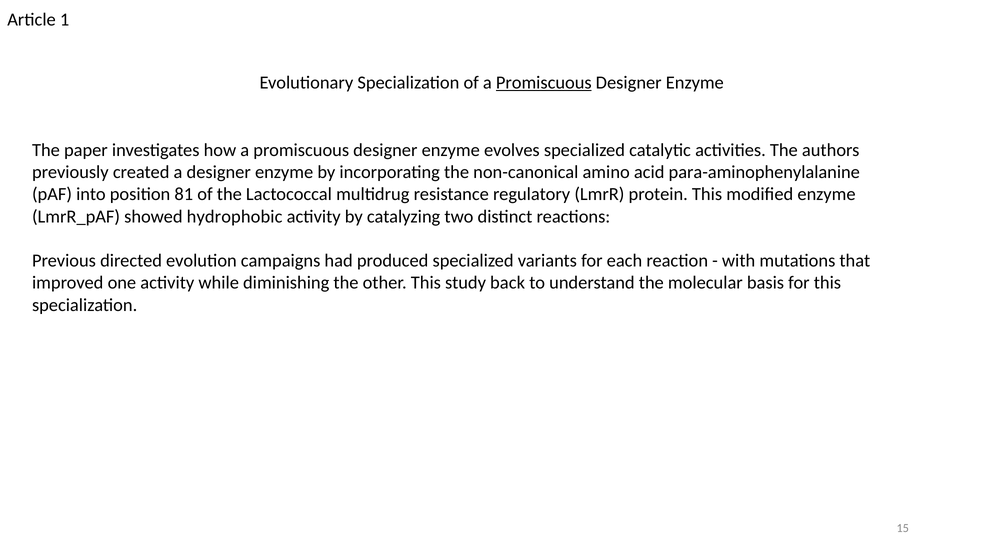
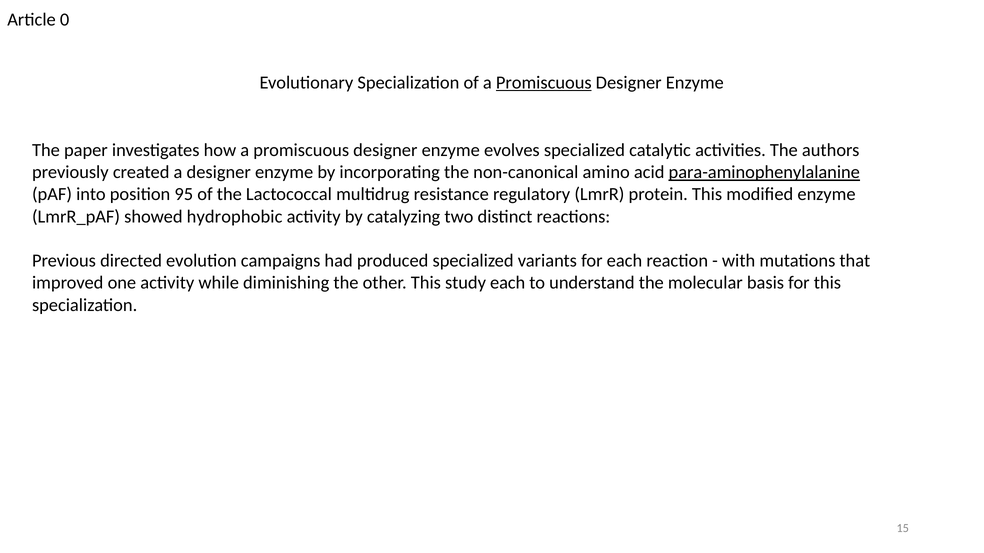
1: 1 -> 0
para-aminophenylalanine underline: none -> present
81: 81 -> 95
study back: back -> each
